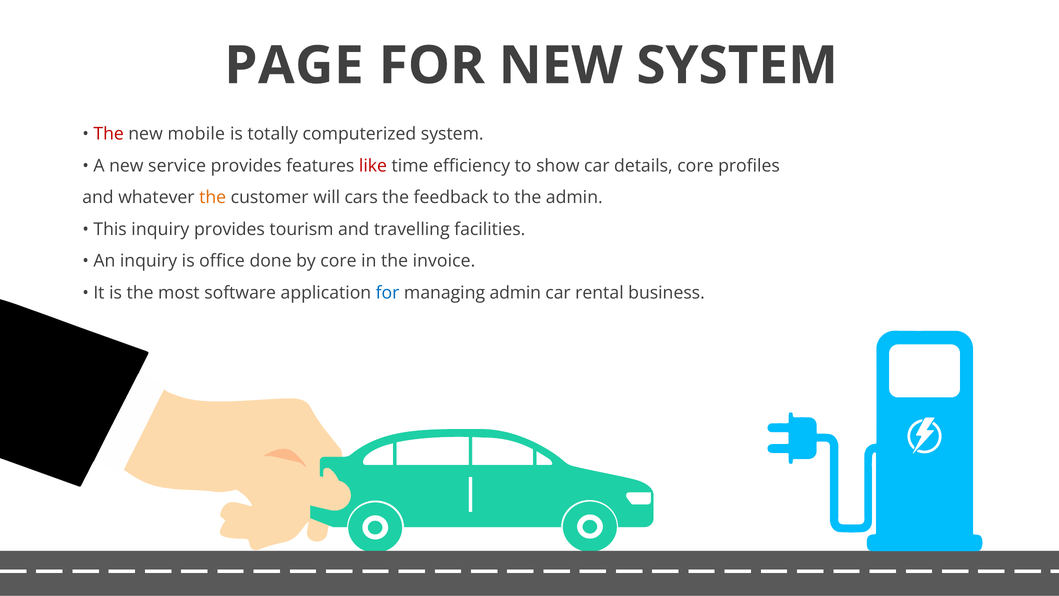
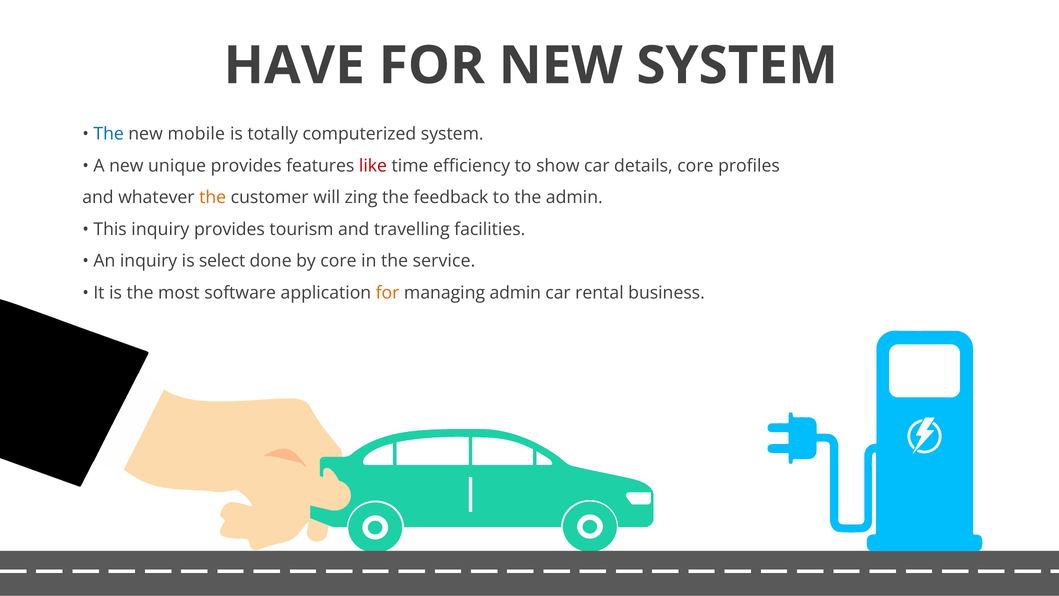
PAGE: PAGE -> HAVE
The at (109, 134) colour: red -> blue
service: service -> unique
cars: cars -> zing
office: office -> select
invoice: invoice -> service
for at (388, 293) colour: blue -> orange
